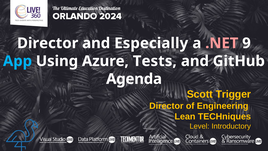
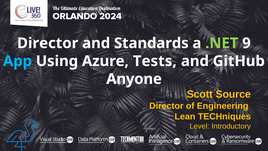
Especially: Especially -> Standards
.NET colour: pink -> light green
Agenda: Agenda -> Anyone
Trigger: Trigger -> Source
